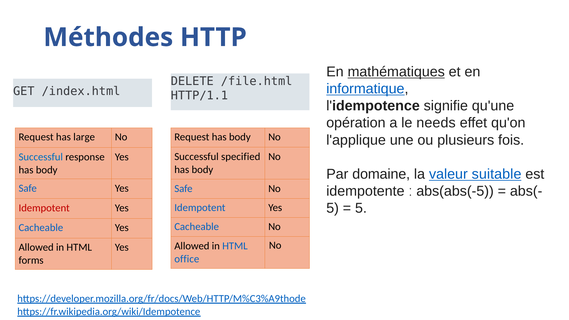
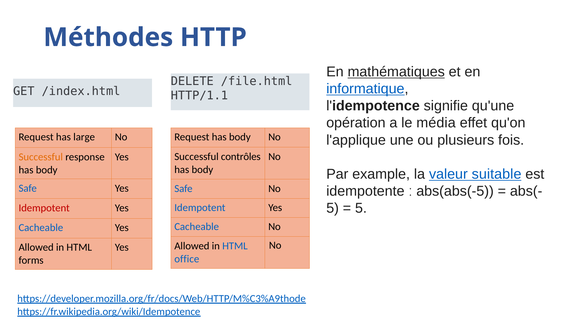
needs: needs -> média
specified: specified -> contrôles
Successful at (41, 157) colour: blue -> orange
domaine: domaine -> example
